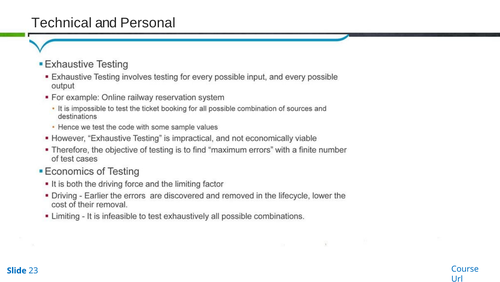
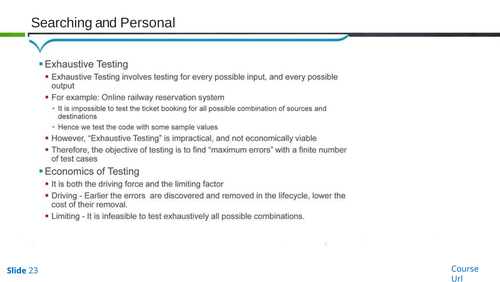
Technical: Technical -> Searching
